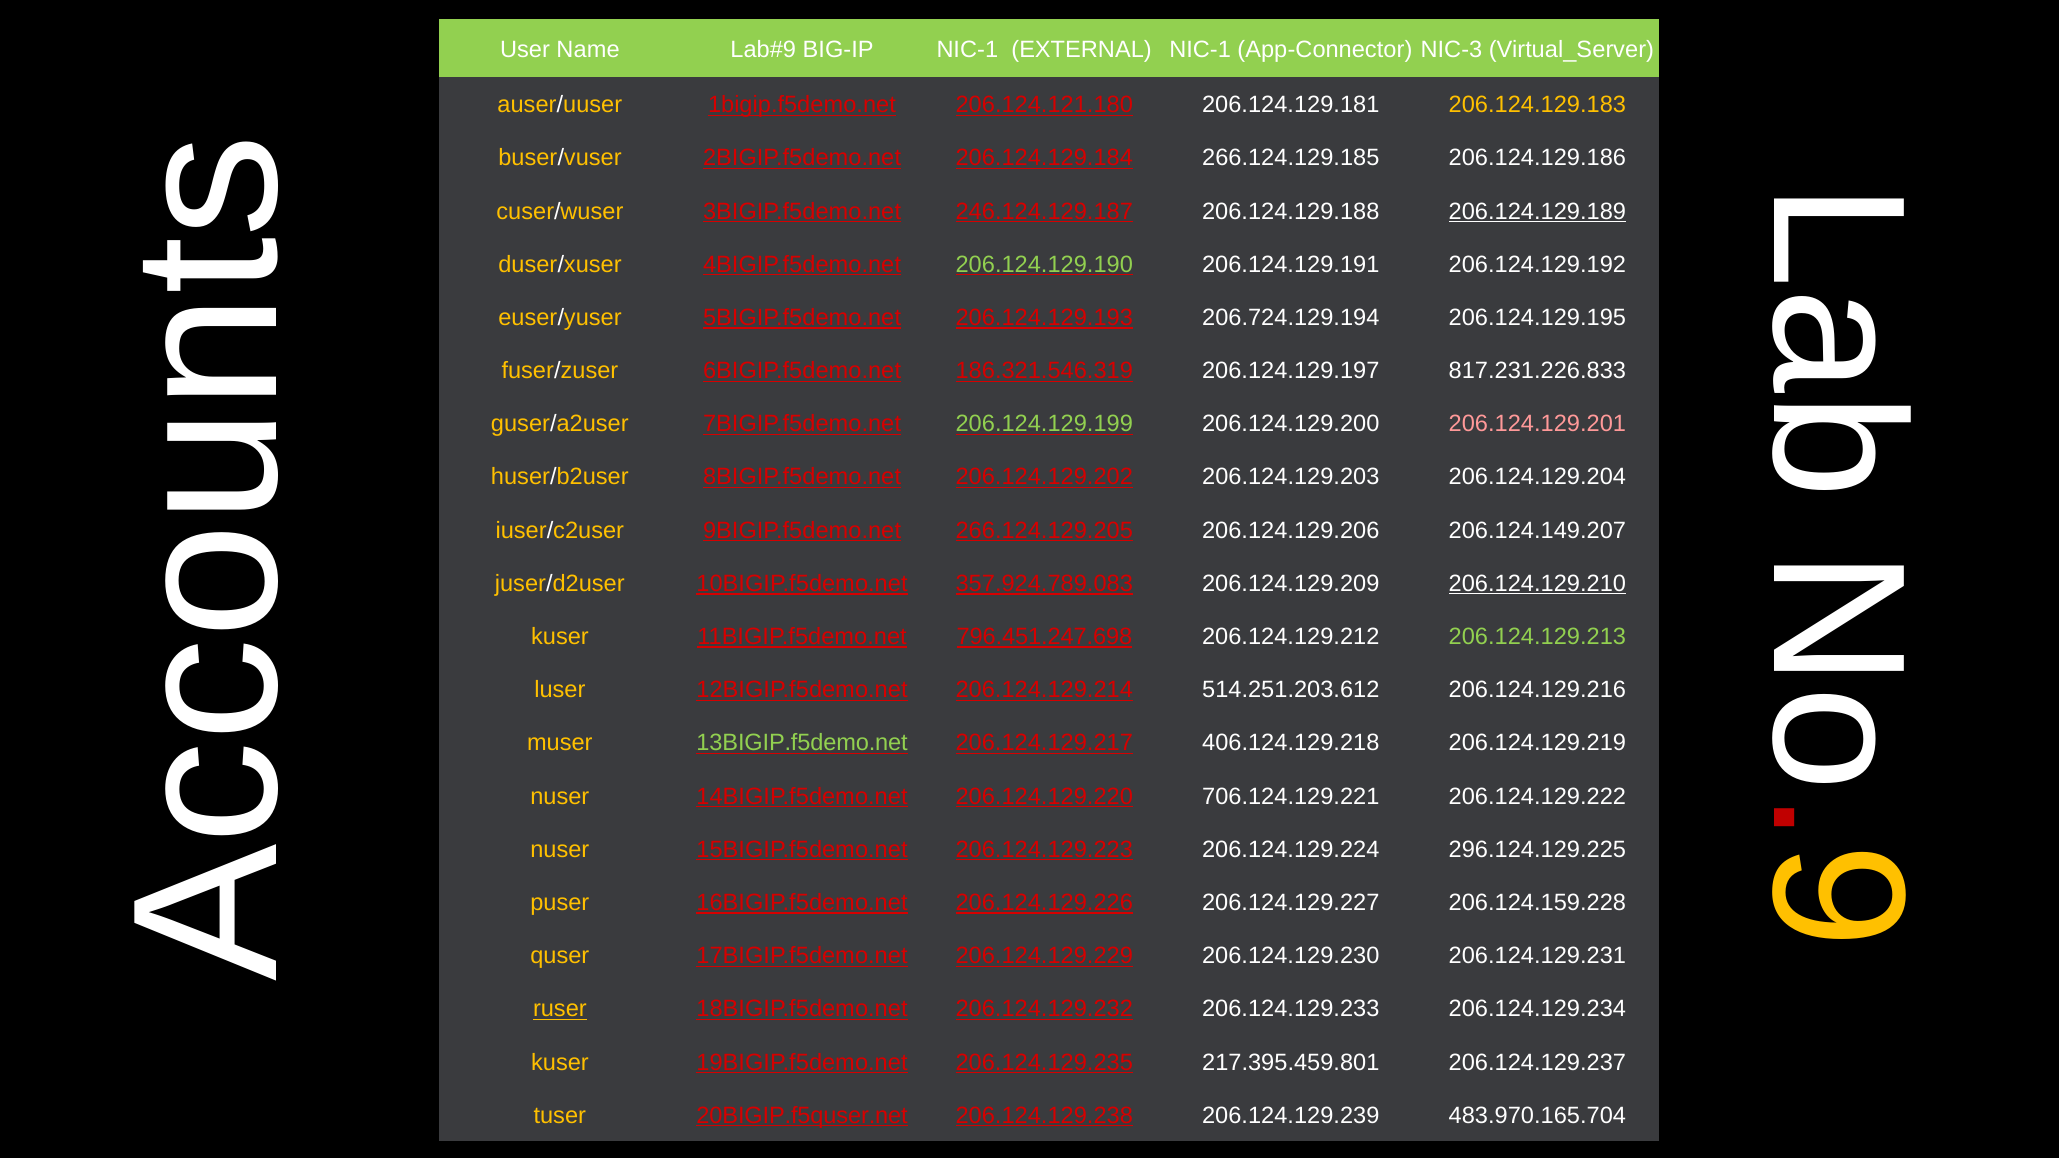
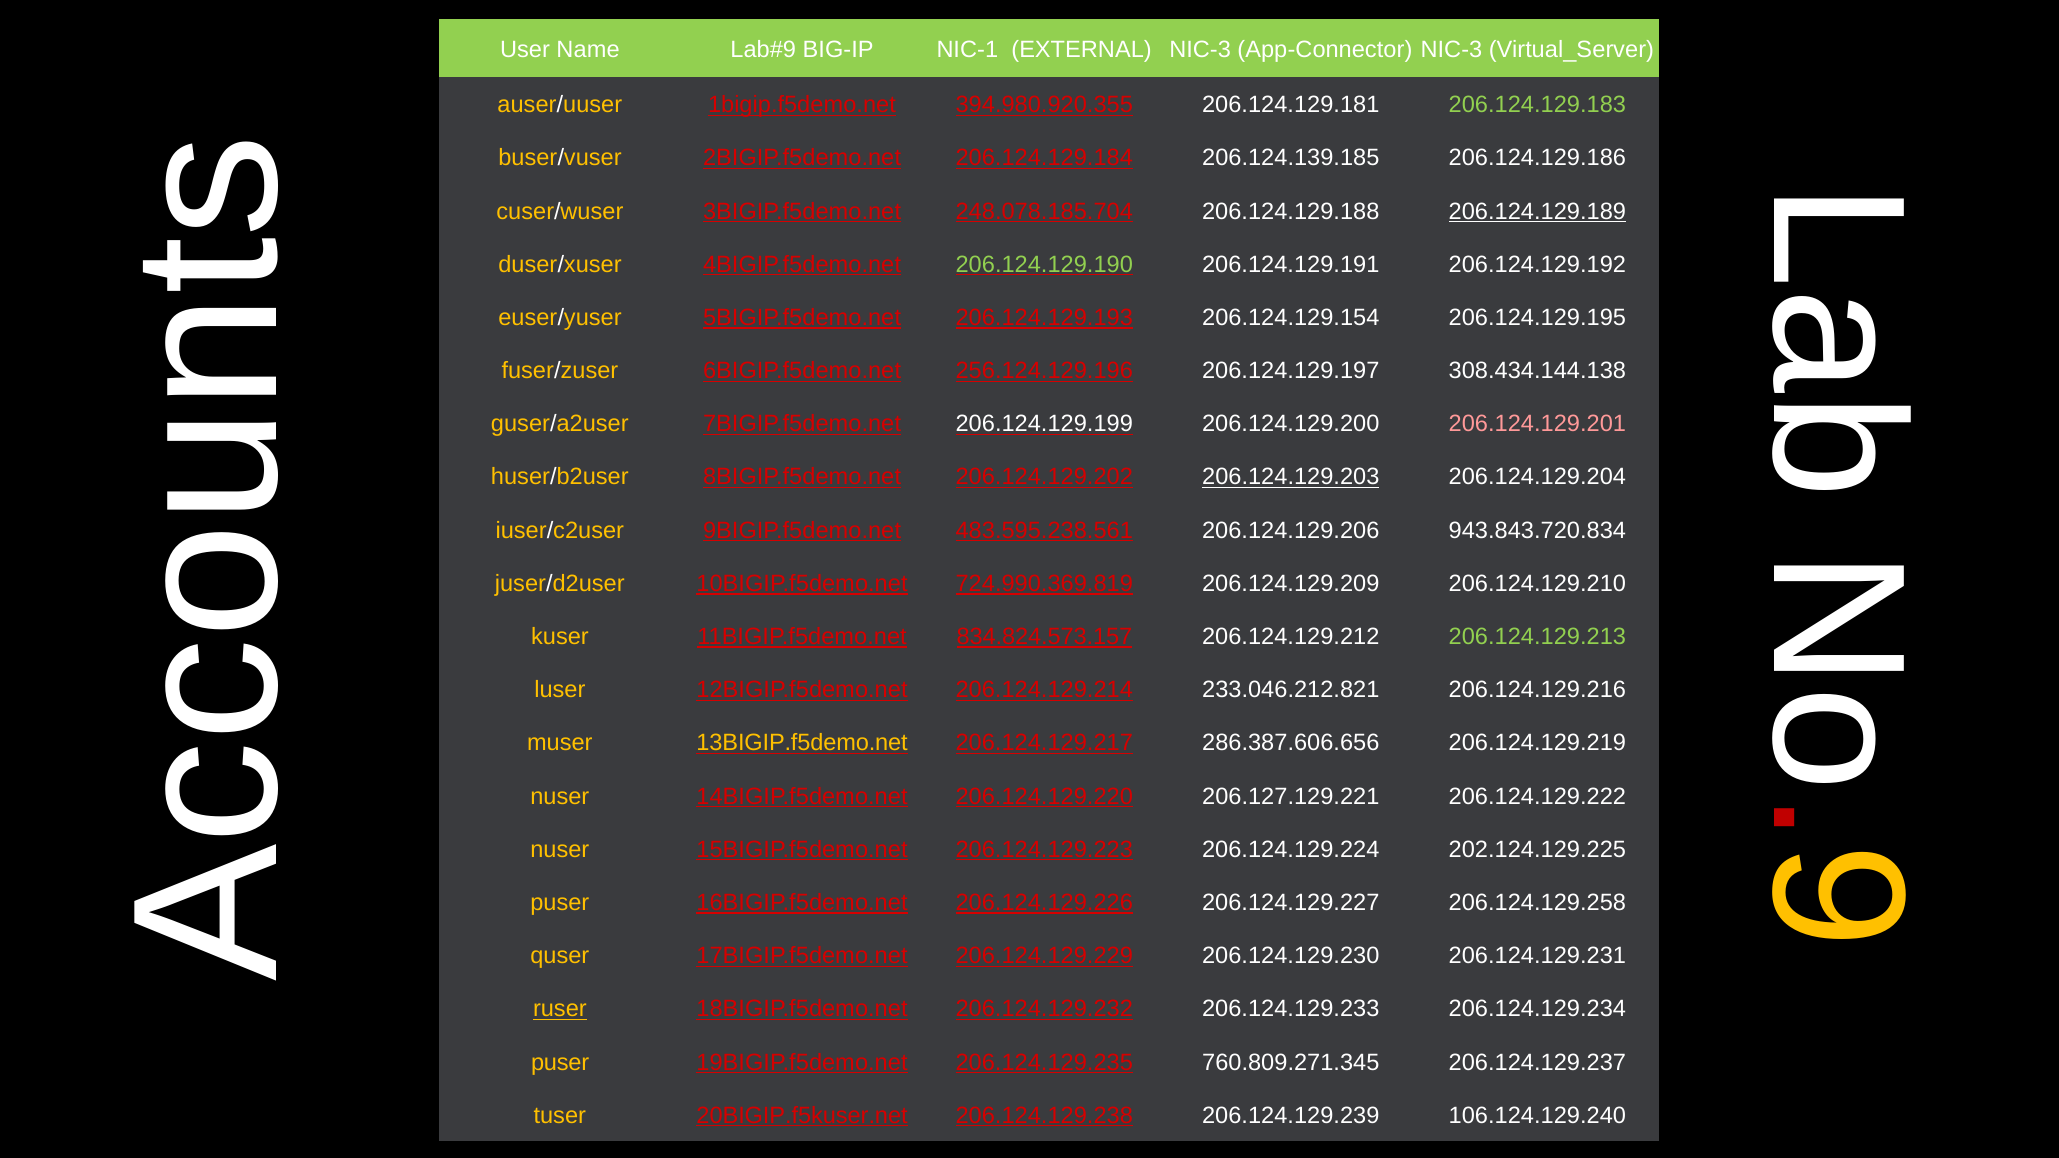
EXTERNAL NIC-1: NIC-1 -> NIC-3
206.124.121.180: 206.124.121.180 -> 394.980.920.355
206.124.129.183 colour: yellow -> light green
266.124.129.185: 266.124.129.185 -> 206.124.139.185
246.124.129.187: 246.124.129.187 -> 248.078.185.704
206.724.129.194: 206.724.129.194 -> 206.124.129.154
186.321.546.319: 186.321.546.319 -> 256.124.129.196
817.231.226.833: 817.231.226.833 -> 308.434.144.138
206.124.129.199 colour: light green -> white
206.124.129.203 underline: none -> present
266.124.129.205: 266.124.129.205 -> 483.595.238.561
206.124.149.207: 206.124.149.207 -> 943.843.720.834
357.924.789.083: 357.924.789.083 -> 724.990.369.819
206.124.129.210 underline: present -> none
796.451.247.698: 796.451.247.698 -> 834.824.573.157
514.251.203.612: 514.251.203.612 -> 233.046.212.821
13BIGIP.f5demo.net colour: light green -> yellow
406.124.129.218: 406.124.129.218 -> 286.387.606.656
706.124.129.221: 706.124.129.221 -> 206.127.129.221
296.124.129.225: 296.124.129.225 -> 202.124.129.225
206.124.159.228: 206.124.159.228 -> 206.124.129.258
kuser at (560, 1062): kuser -> puser
217.395.459.801: 217.395.459.801 -> 760.809.271.345
20BIGIP.f5quser.net: 20BIGIP.f5quser.net -> 20BIGIP.f5kuser.net
483.970.165.704: 483.970.165.704 -> 106.124.129.240
